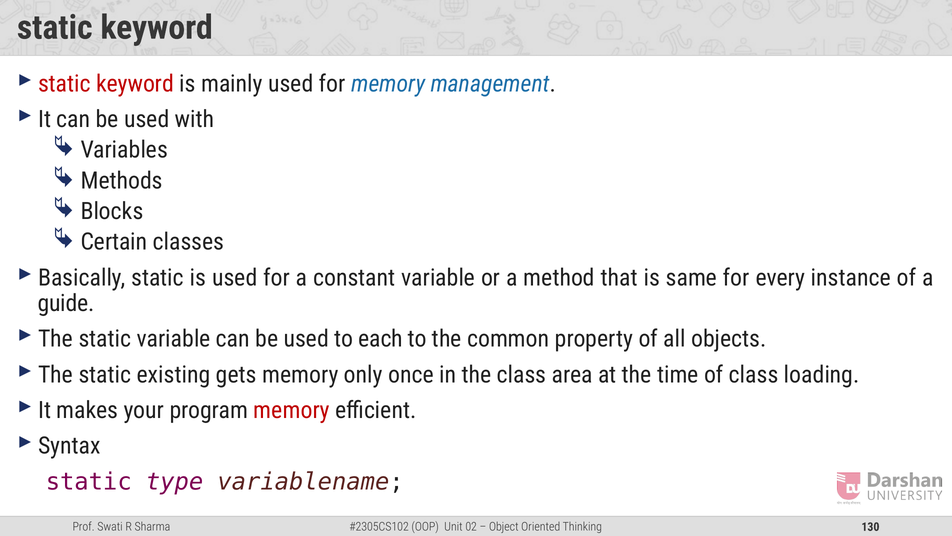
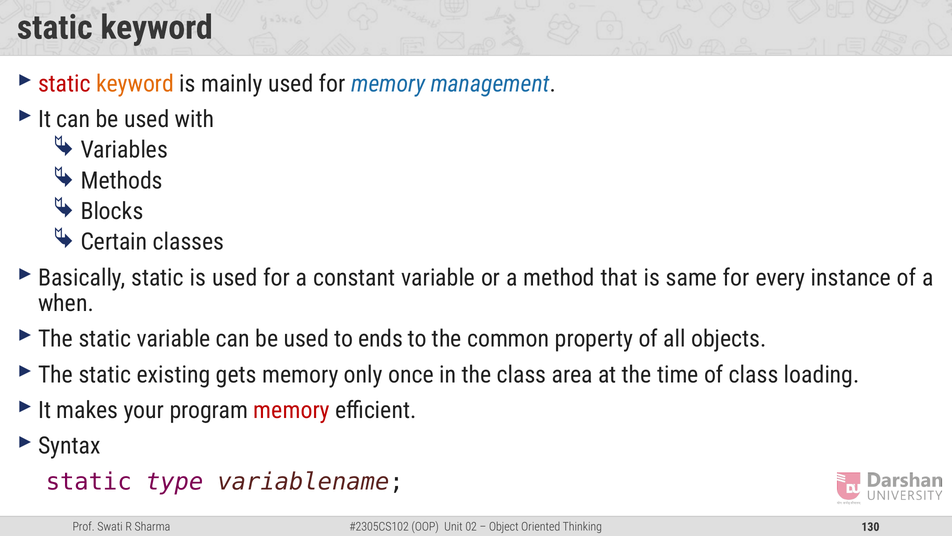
keyword at (135, 84) colour: red -> orange
guide: guide -> when
each: each -> ends
